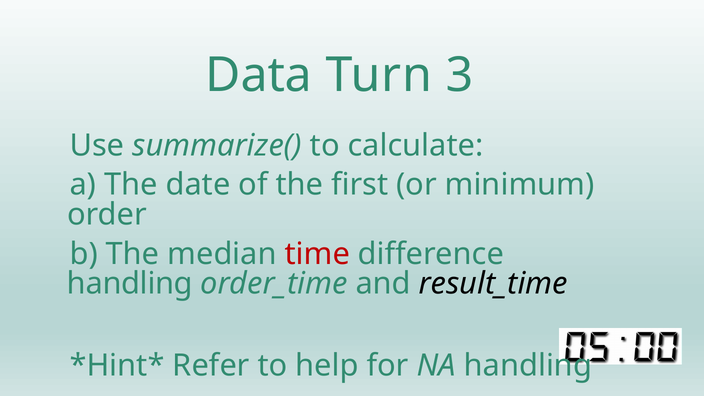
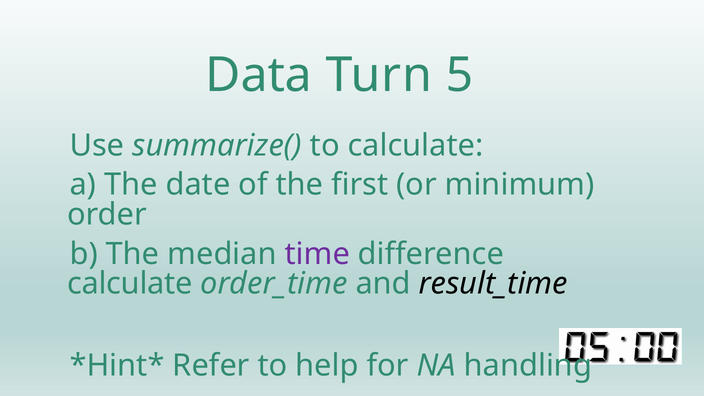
3: 3 -> 5
time colour: red -> purple
handling at (130, 284): handling -> calculate
